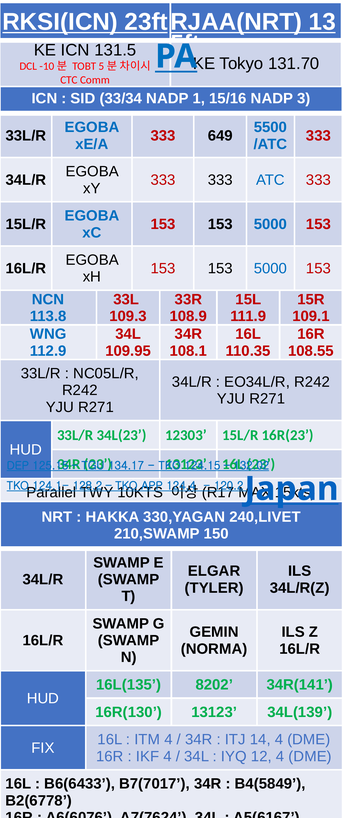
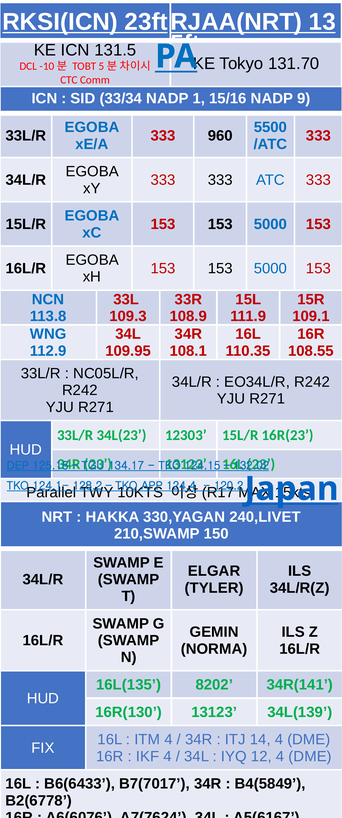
3: 3 -> 9
649: 649 -> 960
